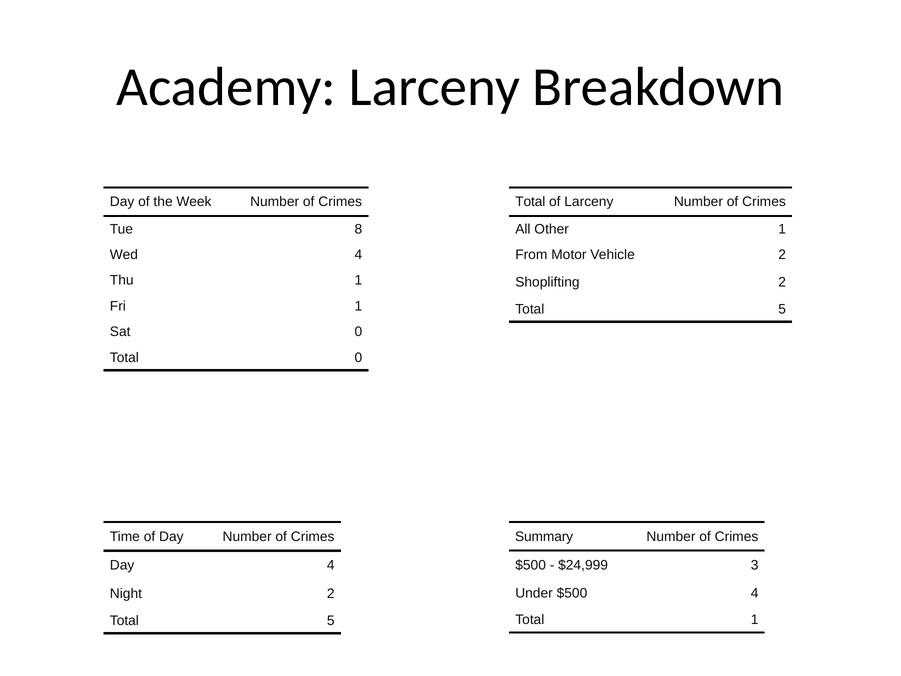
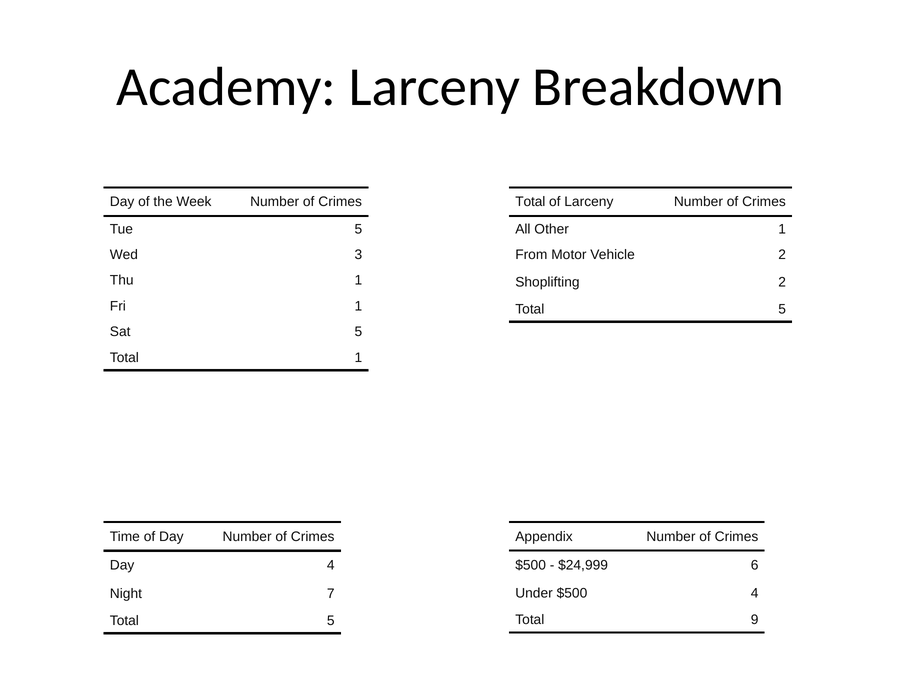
Tue 8: 8 -> 5
Wed 4: 4 -> 3
Sat 0: 0 -> 5
Total 0: 0 -> 1
Summary: Summary -> Appendix
3: 3 -> 6
Night 2: 2 -> 7
Total 1: 1 -> 9
